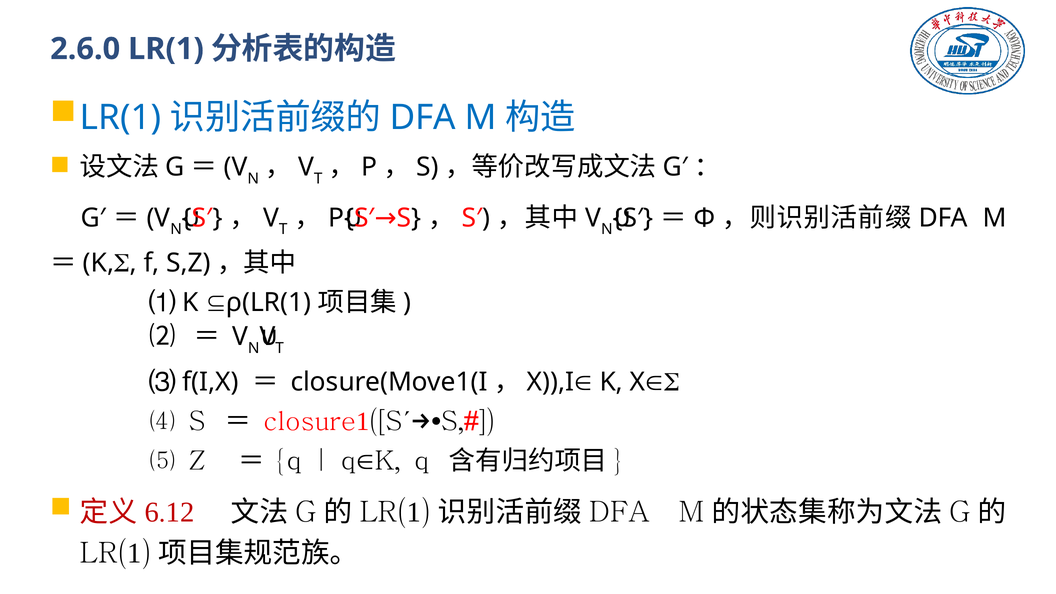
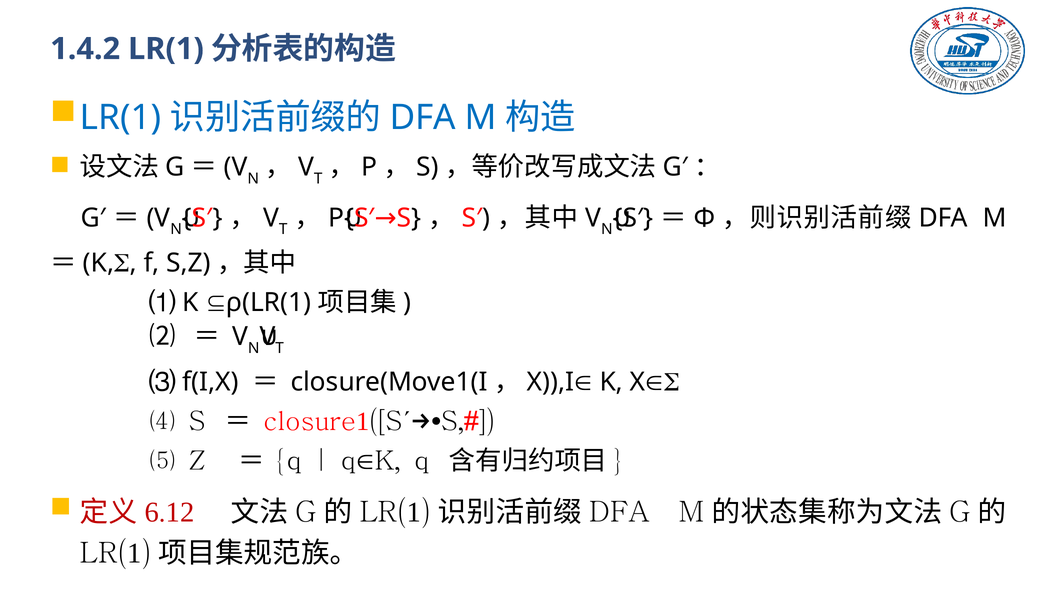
2.6.0: 2.6.0 -> 1.4.2
